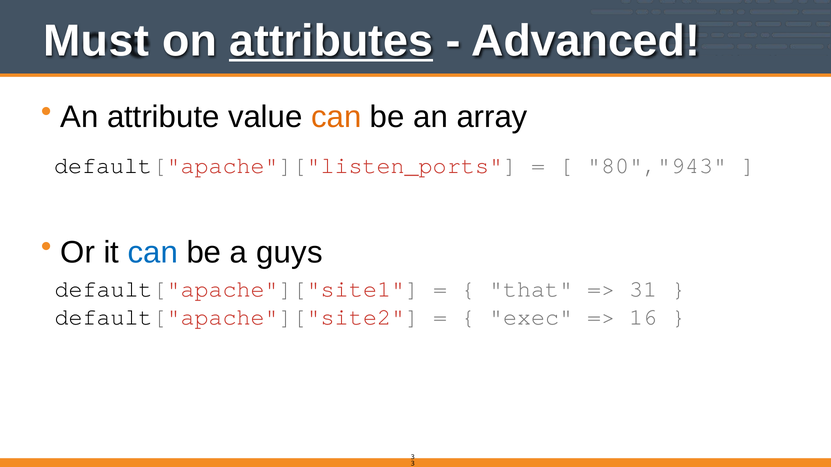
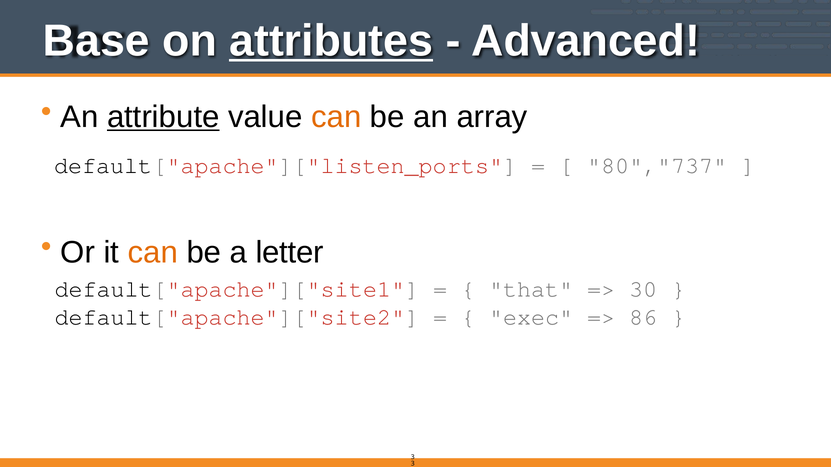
Must: Must -> Base
attribute underline: none -> present
80","943: 80","943 -> 80","737
can at (153, 252) colour: blue -> orange
guys: guys -> letter
31: 31 -> 30
16: 16 -> 86
